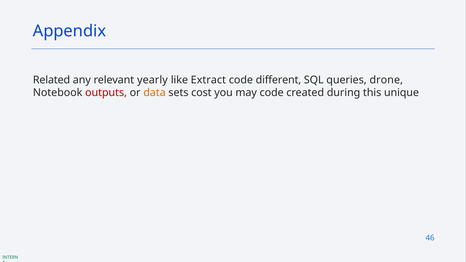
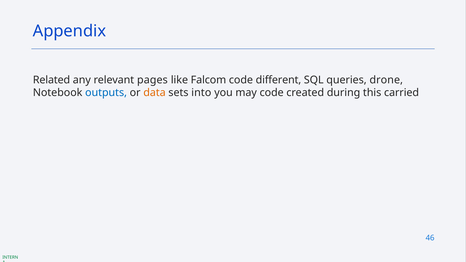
yearly: yearly -> pages
Extract: Extract -> Falcom
outputs colour: red -> blue
cost: cost -> into
unique: unique -> carried
